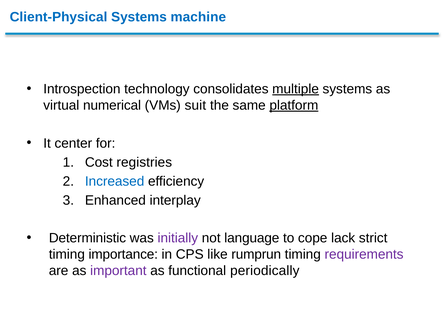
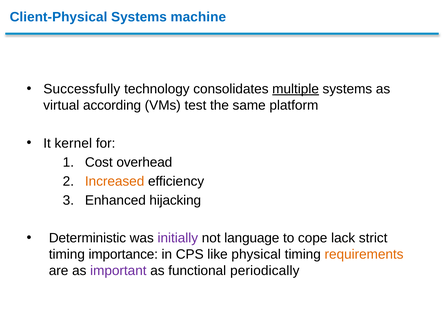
Introspection: Introspection -> Successfully
numerical: numerical -> according
suit: suit -> test
platform underline: present -> none
center: center -> kernel
registries: registries -> overhead
Increased colour: blue -> orange
interplay: interplay -> hijacking
rumprun: rumprun -> physical
requirements colour: purple -> orange
